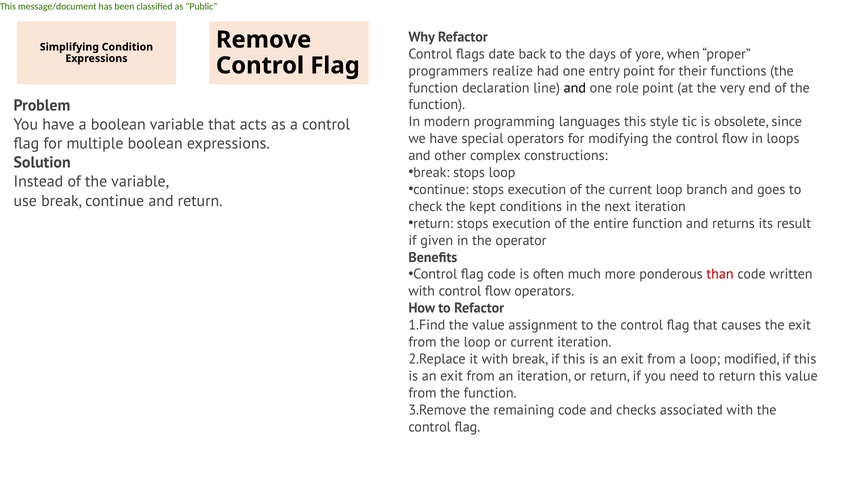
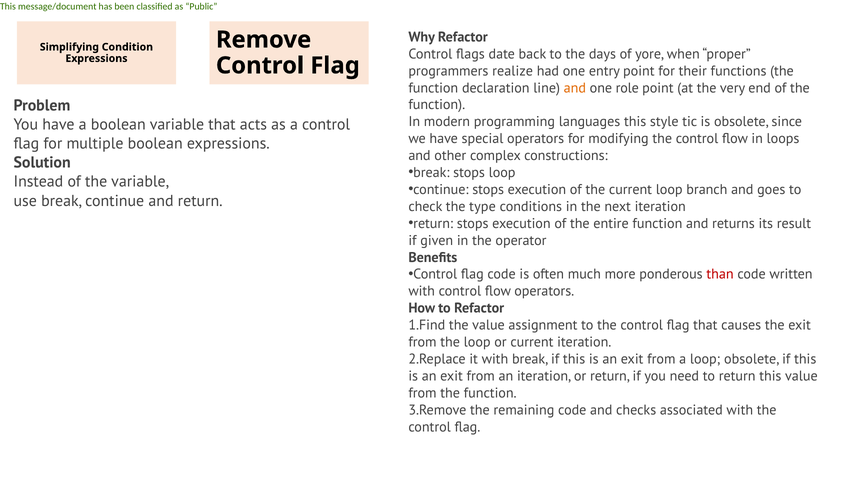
and at (575, 88) colour: black -> orange
kept: kept -> type
loop modified: modified -> obsolete
